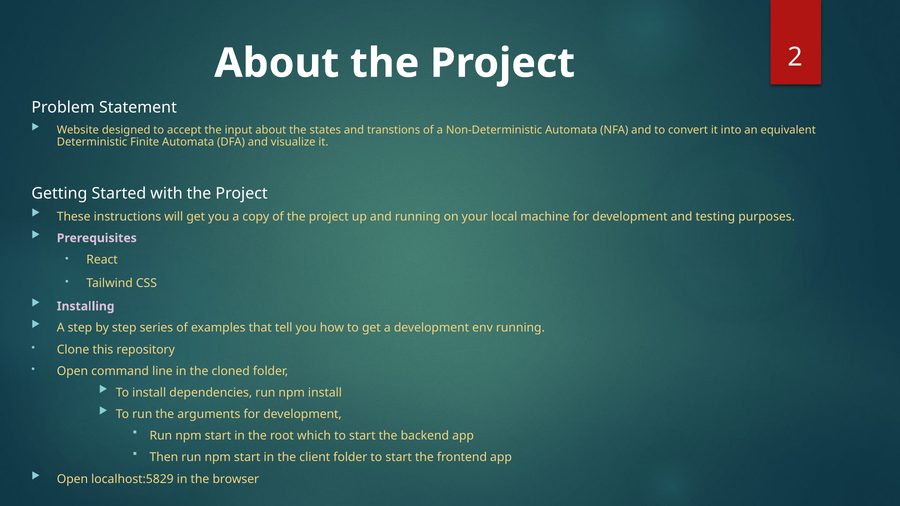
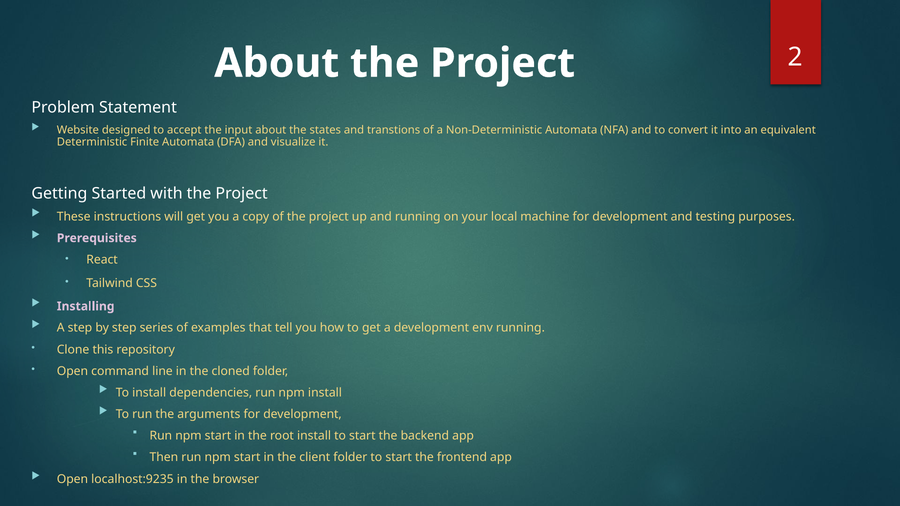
root which: which -> install
localhost:5829: localhost:5829 -> localhost:9235
